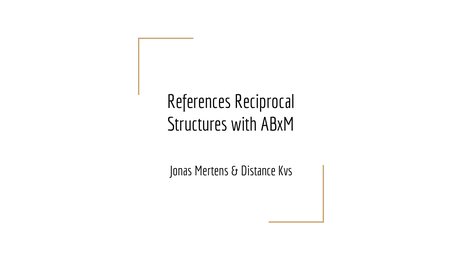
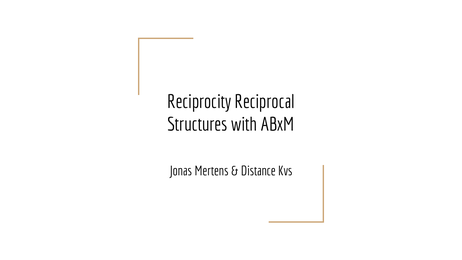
References: References -> Reciprocity
